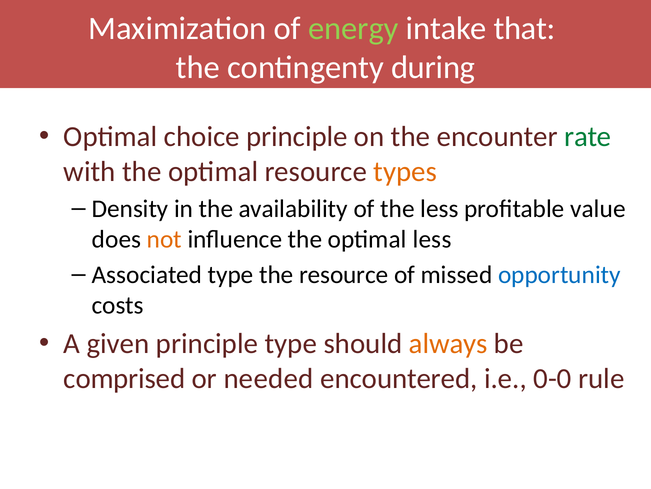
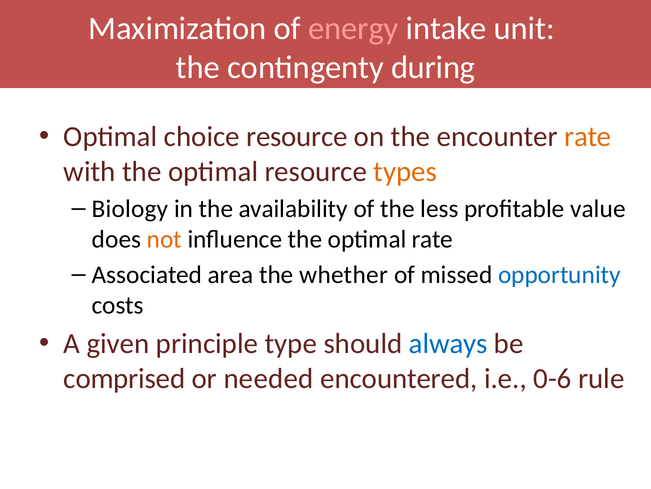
energy colour: light green -> pink
that: that -> unit
choice principle: principle -> resource
rate at (588, 137) colour: green -> orange
Density: Density -> Biology
optimal less: less -> rate
Associated type: type -> area
the resource: resource -> whether
always colour: orange -> blue
0-0: 0-0 -> 0-6
